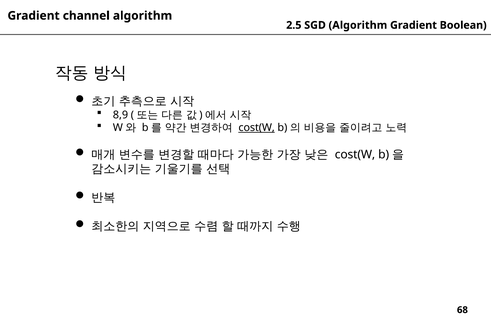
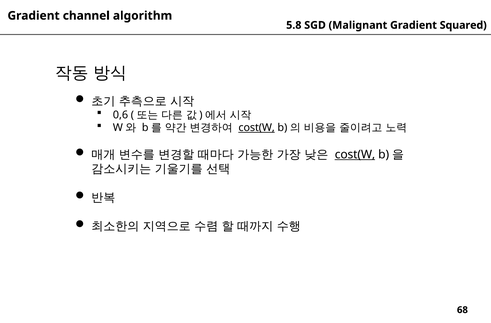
2.5: 2.5 -> 5.8
SGD Algorithm: Algorithm -> Malignant
Boolean: Boolean -> Squared
8,9: 8,9 -> 0,6
cost(W at (355, 154) underline: none -> present
